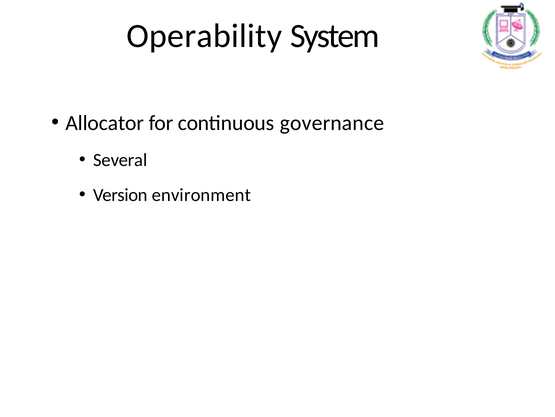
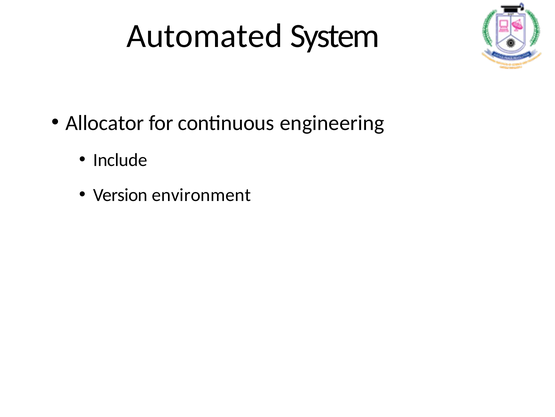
Operability: Operability -> Automated
governance: governance -> engineering
Several: Several -> Include
